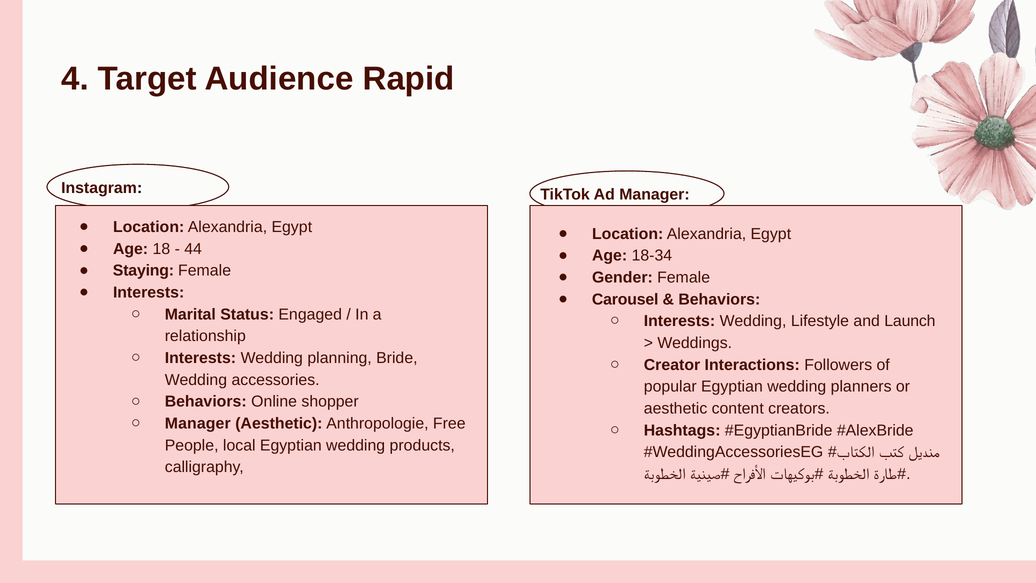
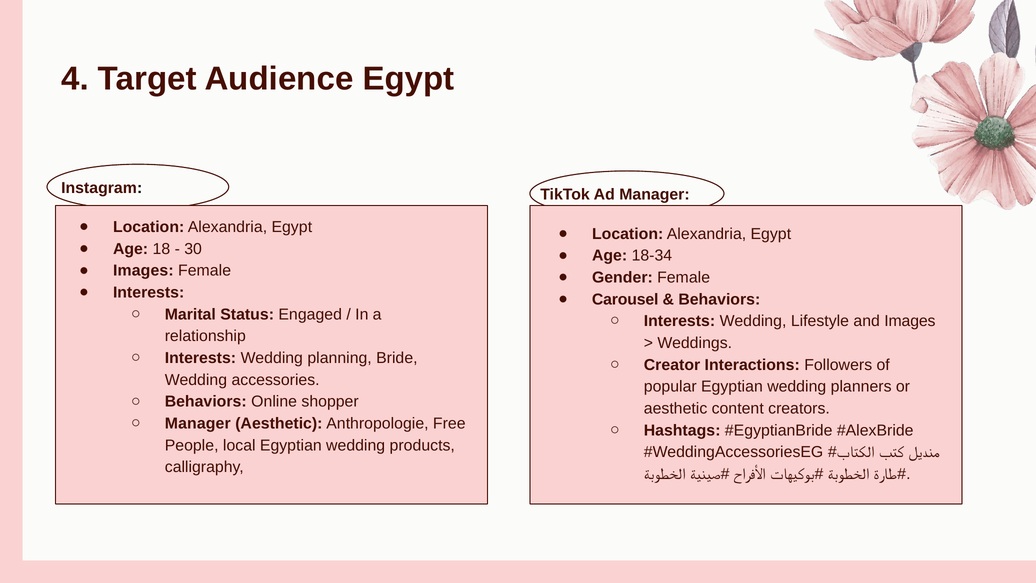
Audience Rapid: Rapid -> Egypt
44: 44 -> 30
Staying at (144, 271): Staying -> Images
and Launch: Launch -> Images
